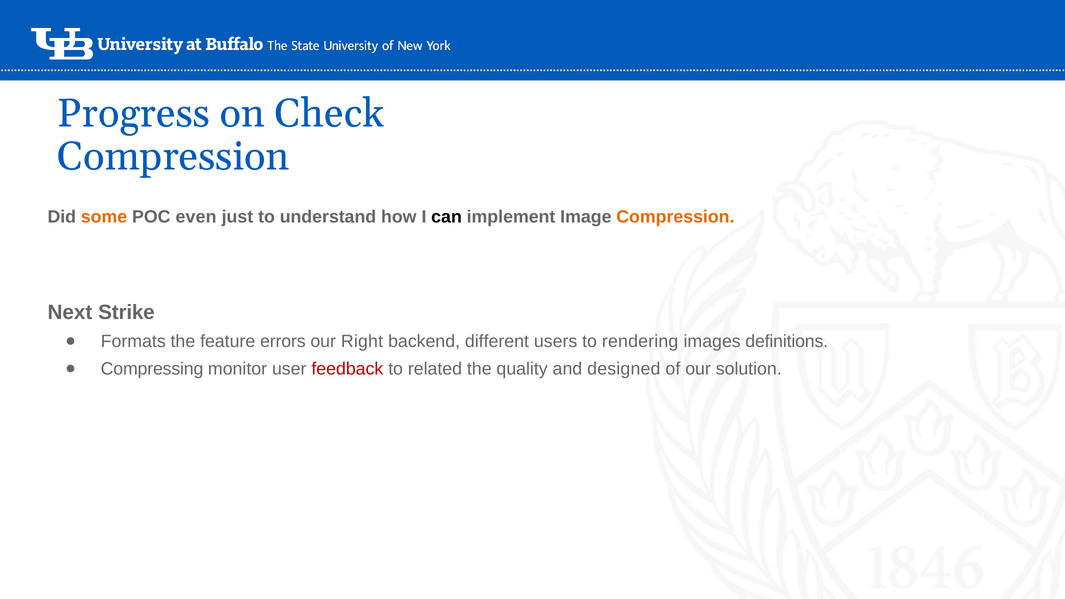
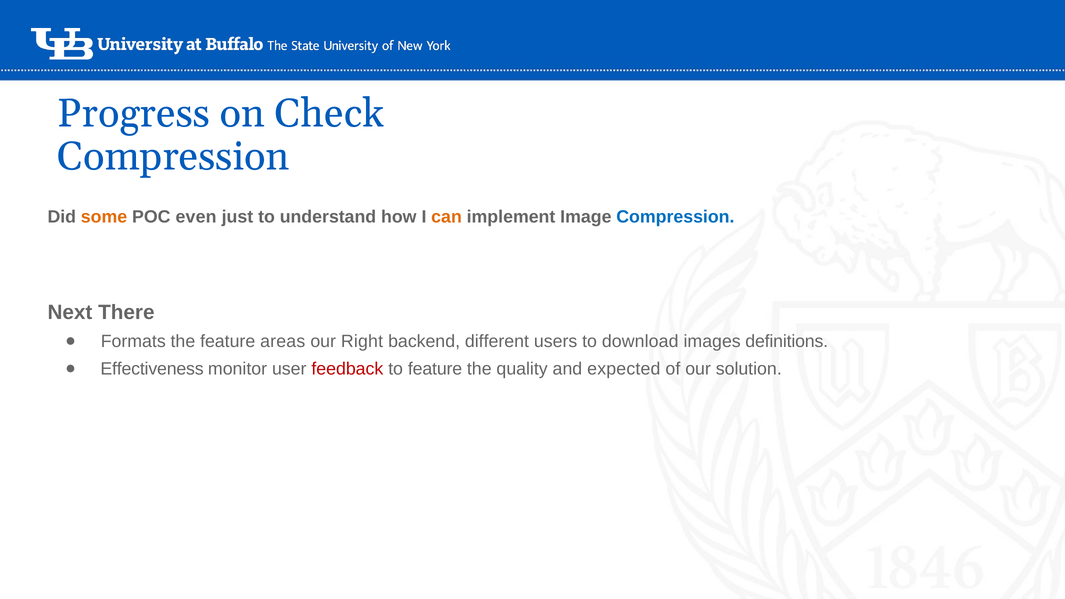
can colour: black -> orange
Compression at (675, 217) colour: orange -> blue
Strike: Strike -> There
errors: errors -> areas
rendering: rendering -> download
Compressing: Compressing -> Effectiveness
to related: related -> feature
designed: designed -> expected
